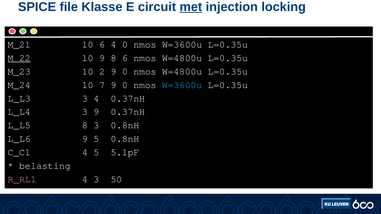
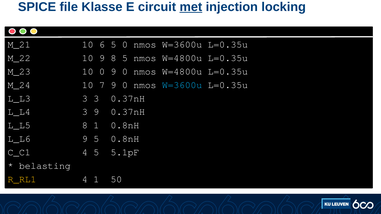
6 4: 4 -> 5
M_22 underline: present -> none
8 6: 6 -> 5
10 2: 2 -> 0
3 4: 4 -> 3
8 3: 3 -> 1
R_RL1 colour: pink -> yellow
4 3: 3 -> 1
